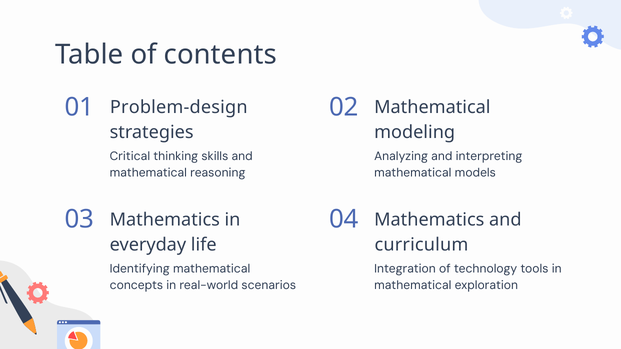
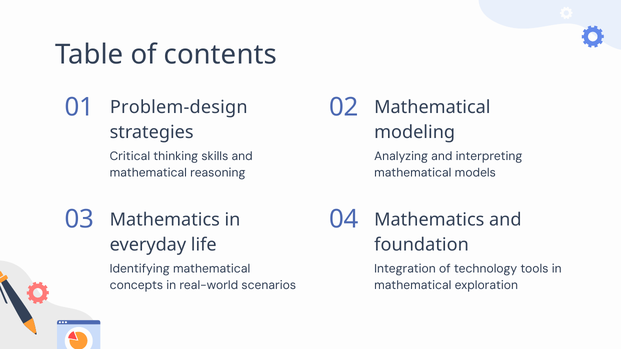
curriculum: curriculum -> foundation
